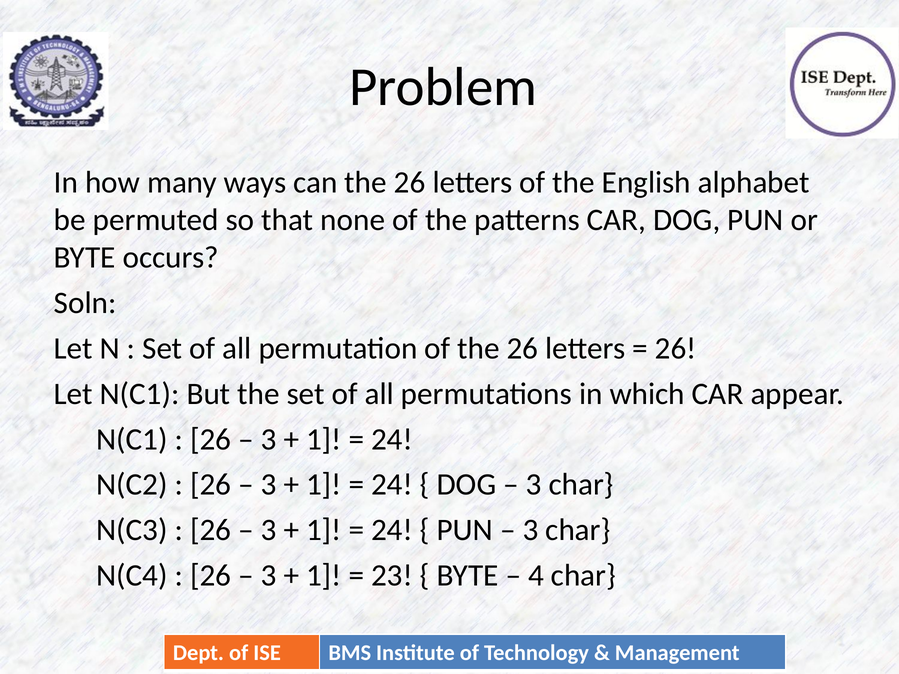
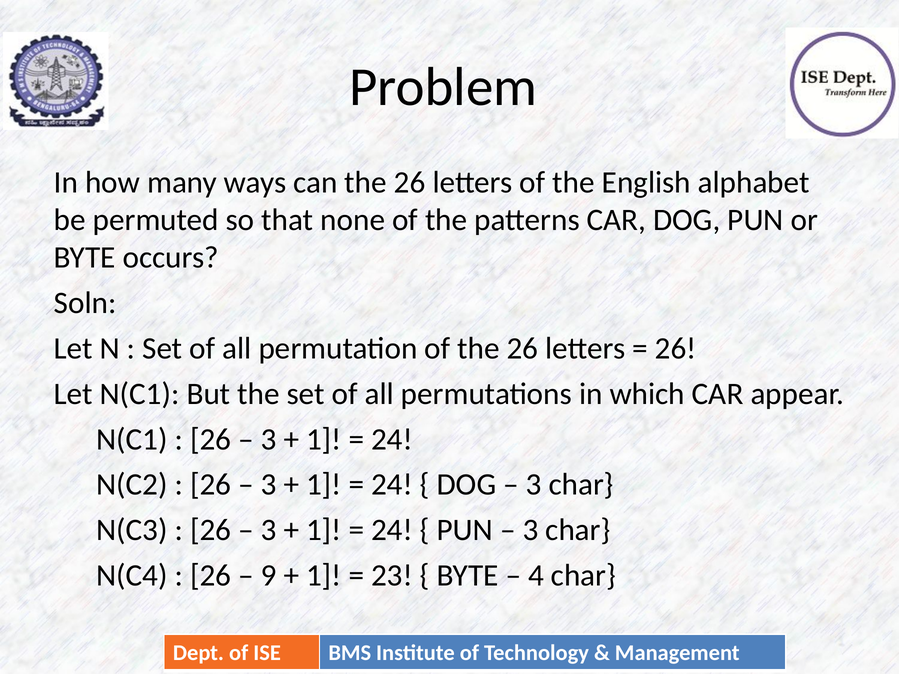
3 at (269, 576): 3 -> 9
